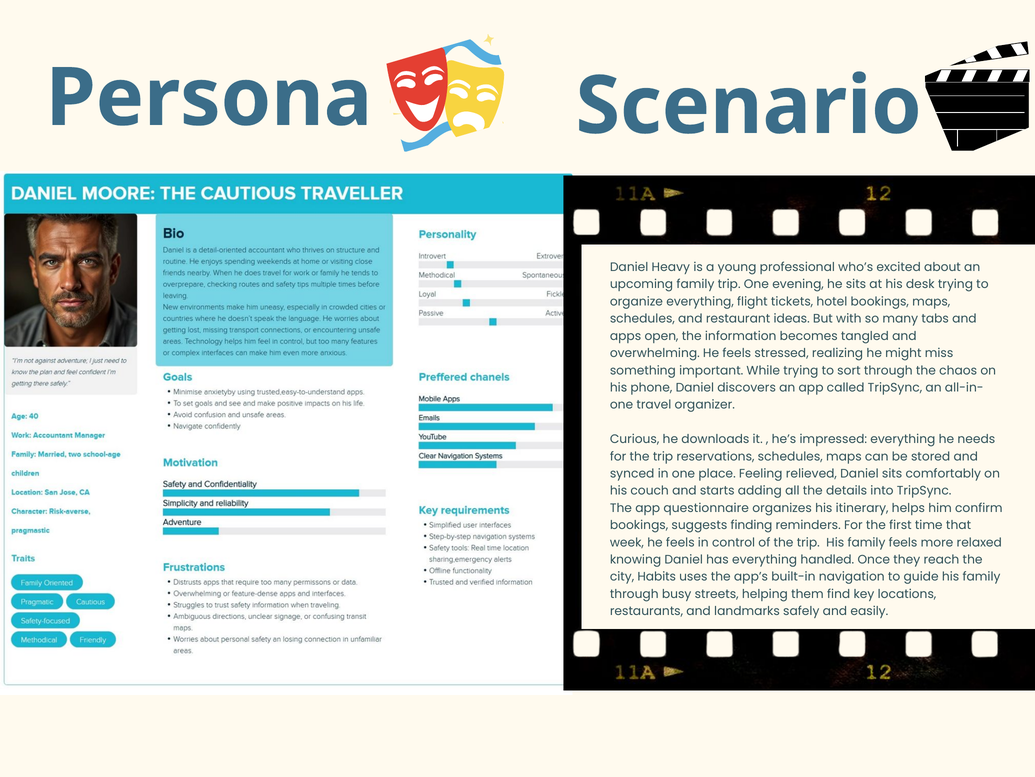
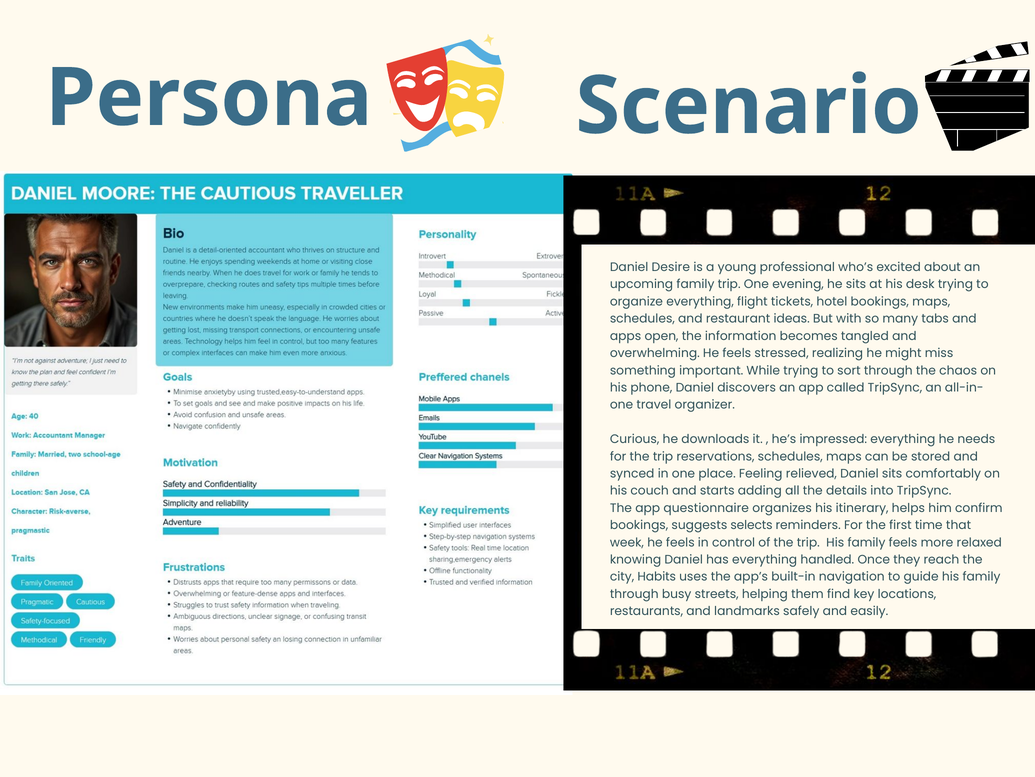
Heavy: Heavy -> Desire
finding: finding -> selects
